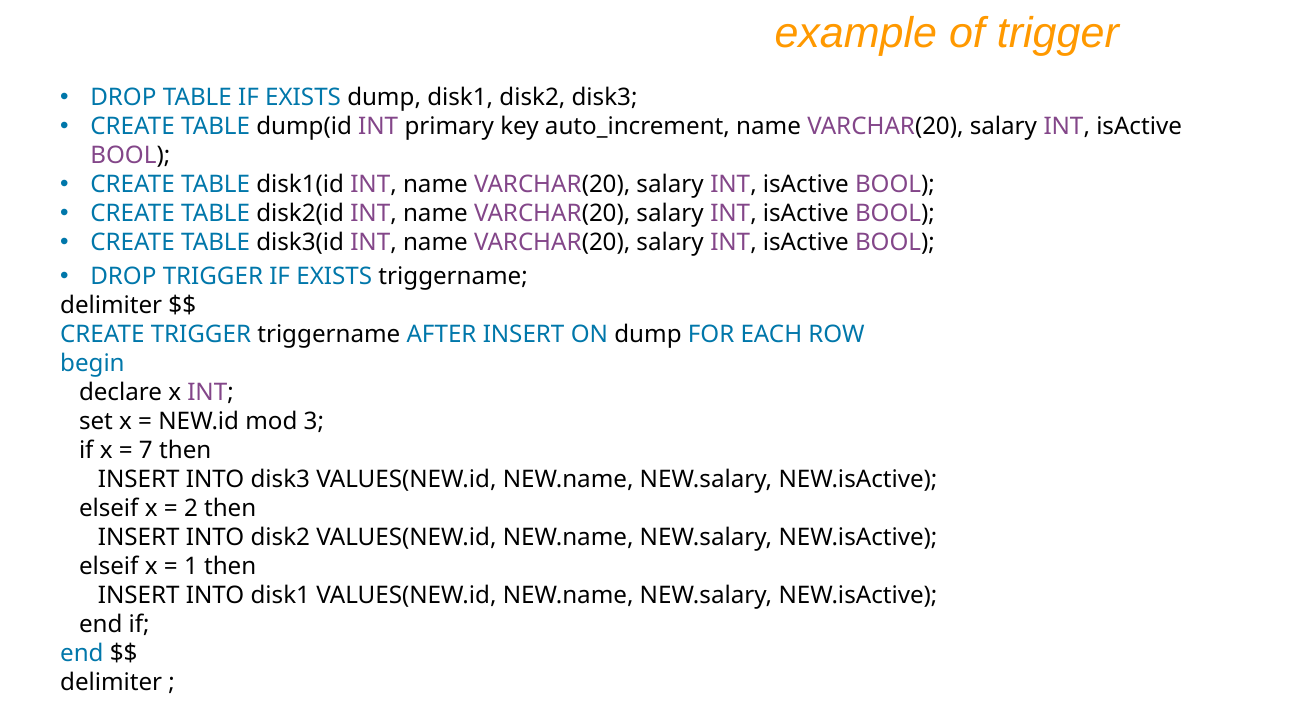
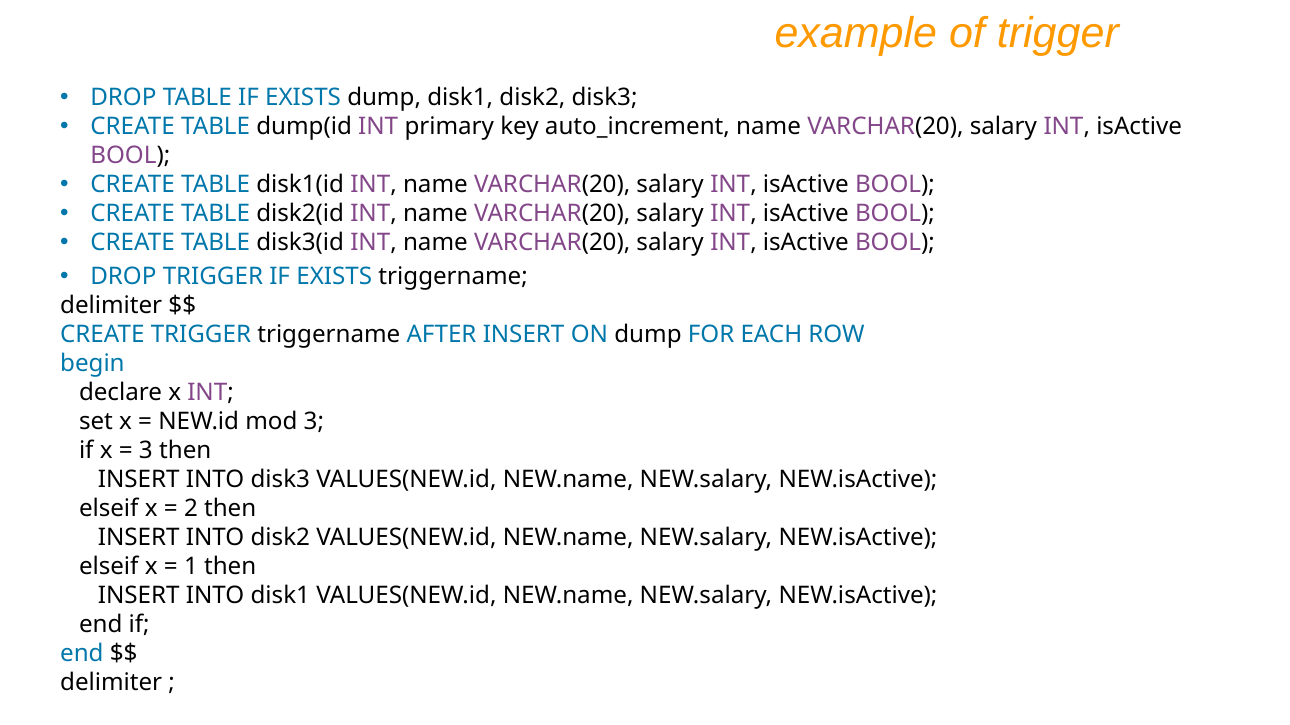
7 at (146, 451): 7 -> 3
